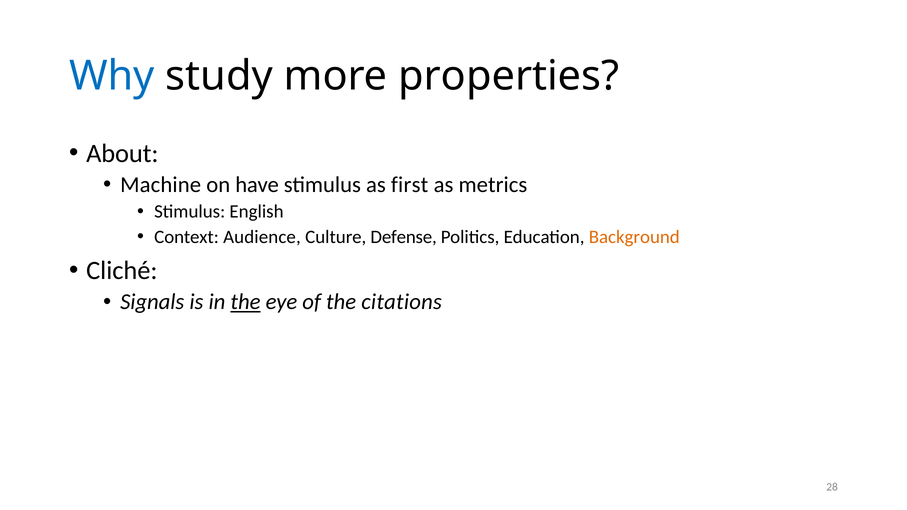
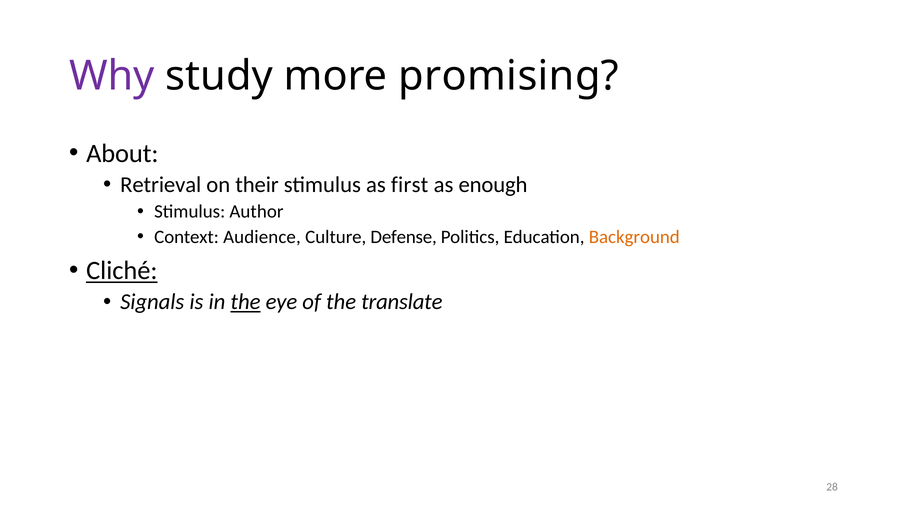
Why colour: blue -> purple
properties: properties -> promising
Machine: Machine -> Retrieval
have: have -> their
metrics: metrics -> enough
English: English -> Author
Cliché underline: none -> present
citations: citations -> translate
